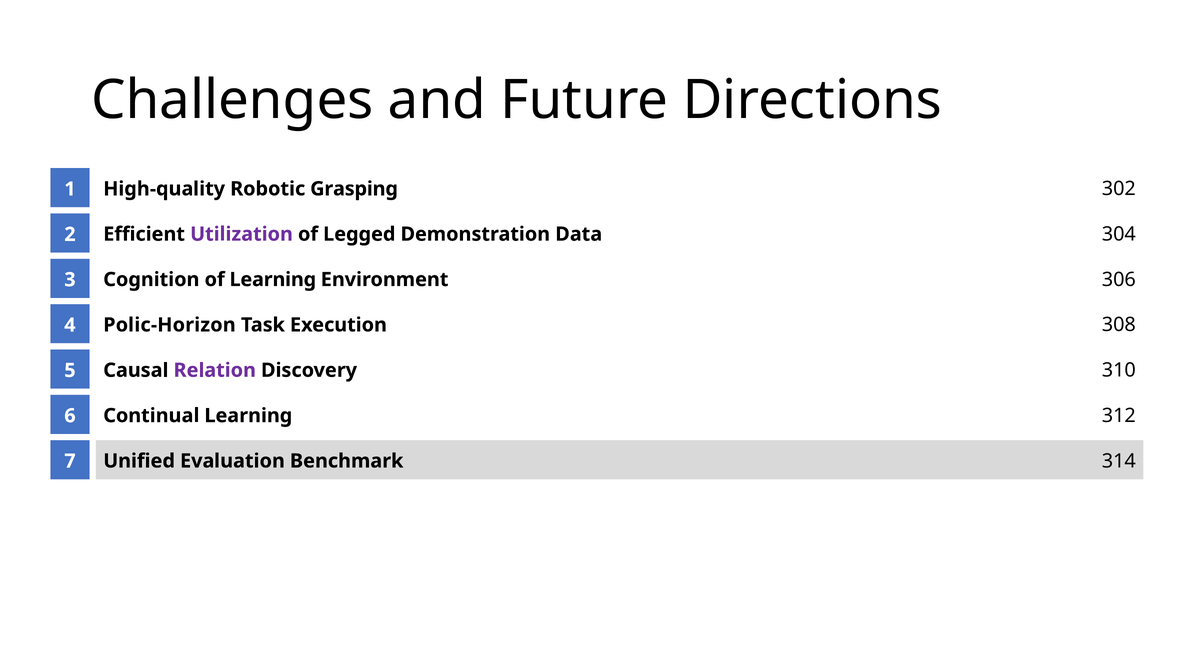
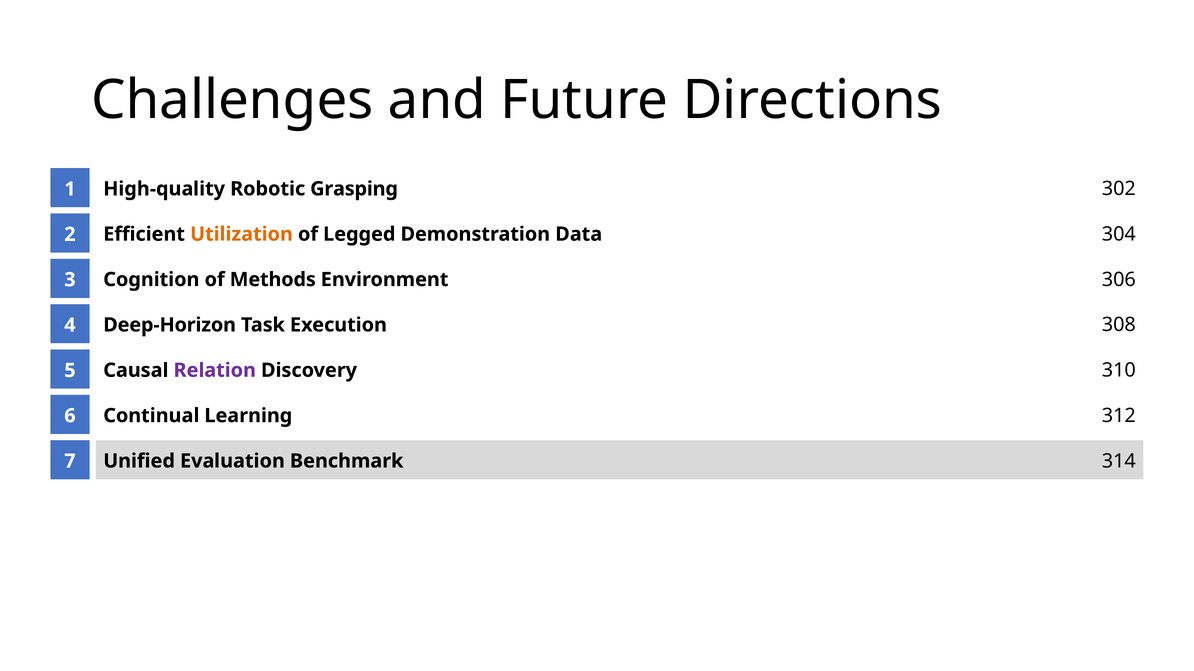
Utilization colour: purple -> orange
of Learning: Learning -> Methods
Polic-Horizon: Polic-Horizon -> Deep-Horizon
